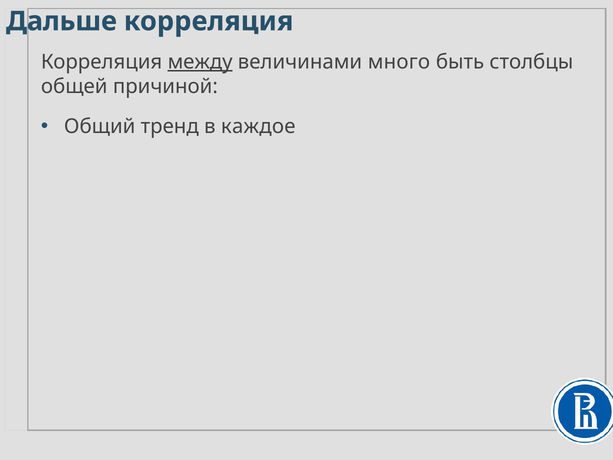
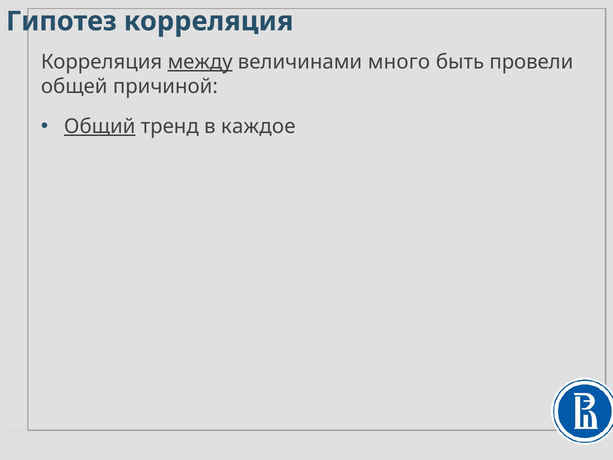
Дальше: Дальше -> Гипотез
столбцы: столбцы -> провели
Общий underline: none -> present
